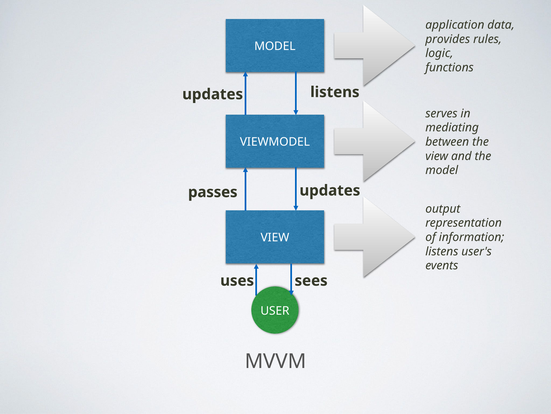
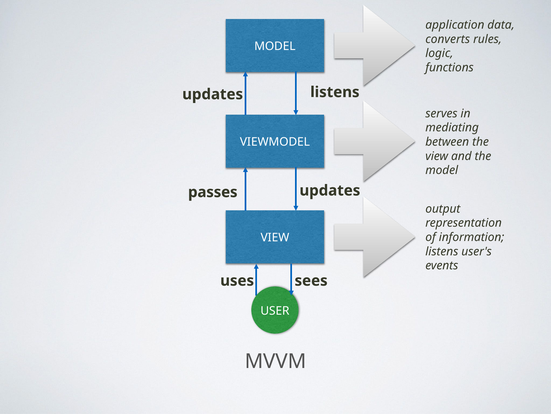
provides: provides -> converts
